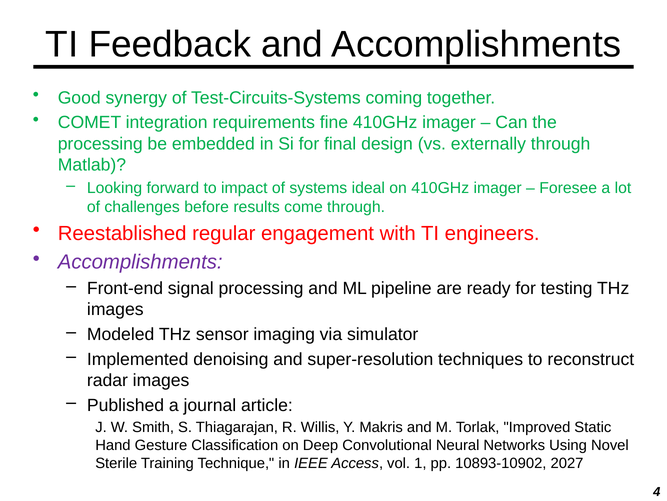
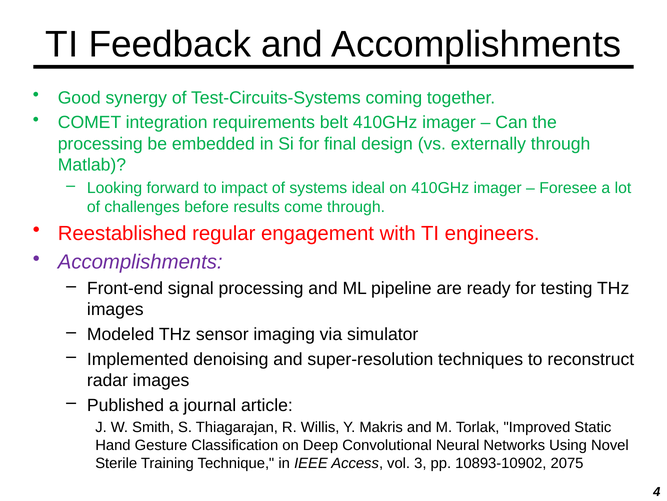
fine: fine -> belt
1: 1 -> 3
2027: 2027 -> 2075
